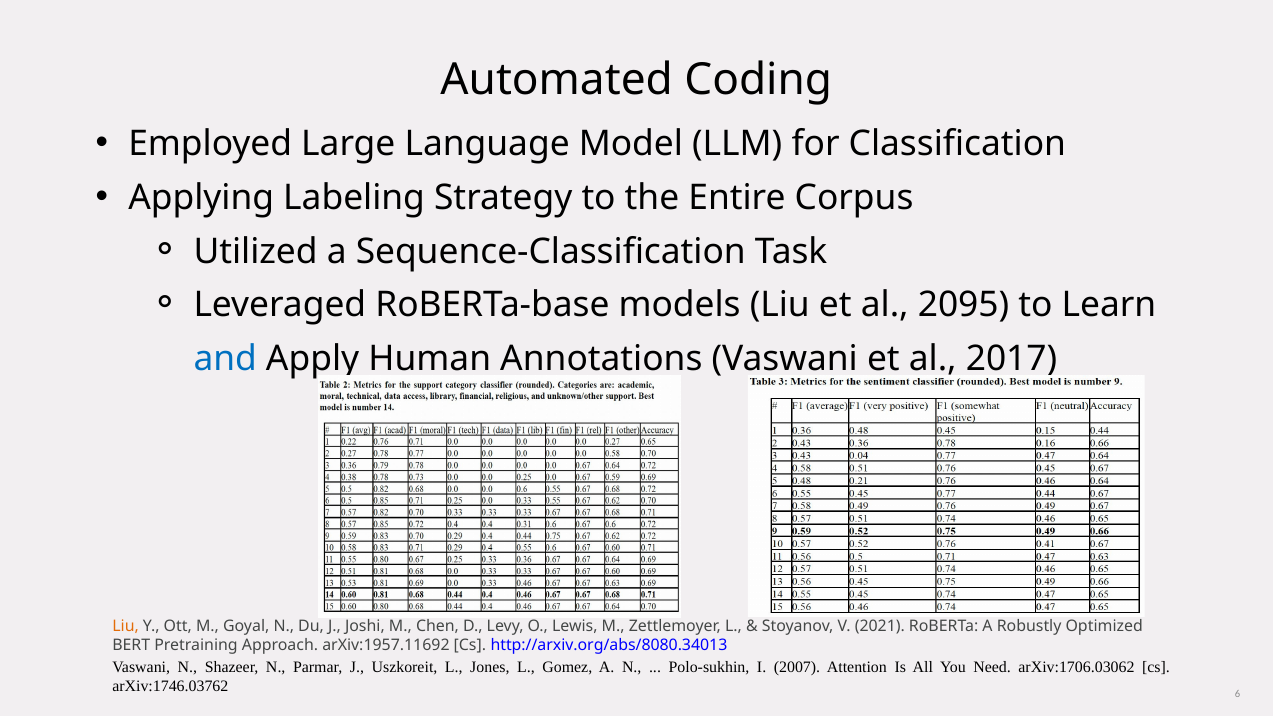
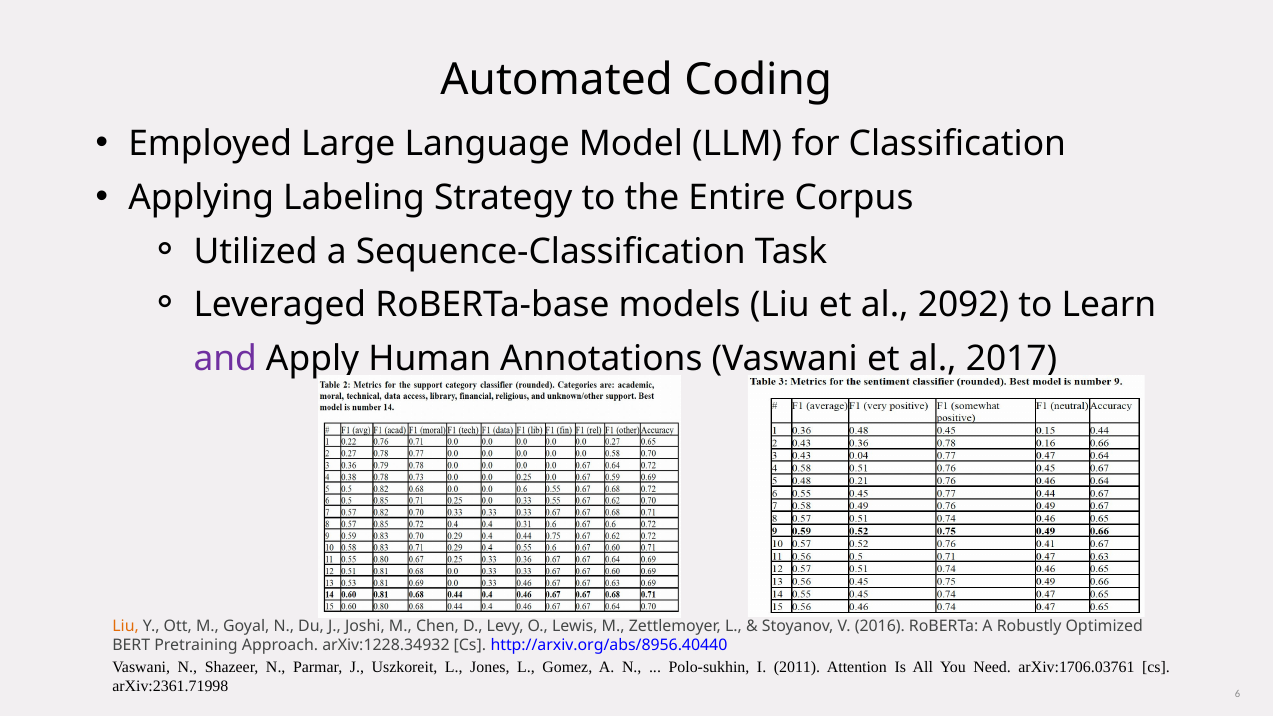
2095: 2095 -> 2092
and colour: blue -> purple
2021: 2021 -> 2016
arXiv:1957.11692: arXiv:1957.11692 -> arXiv:1228.34932
http://arxiv.org/abs/8080.34013: http://arxiv.org/abs/8080.34013 -> http://arxiv.org/abs/8956.40440
2007: 2007 -> 2011
arXiv:1706.03062: arXiv:1706.03062 -> arXiv:1706.03761
arXiv:1746.03762: arXiv:1746.03762 -> arXiv:2361.71998
